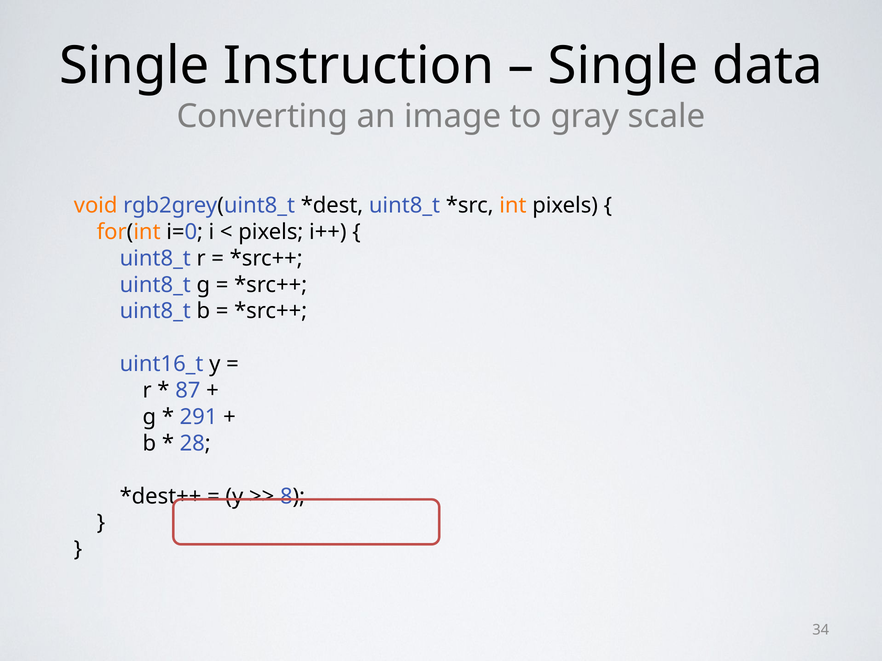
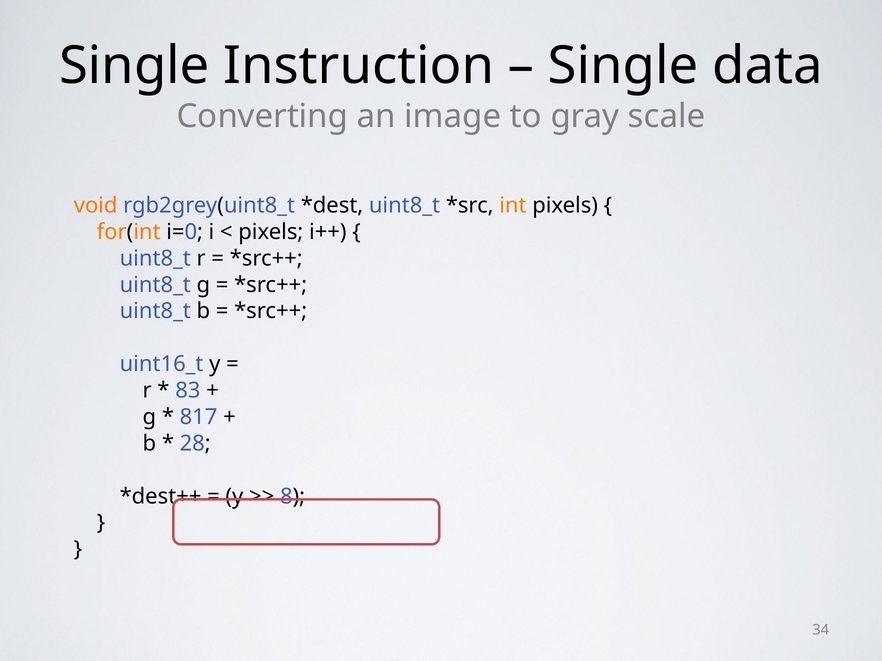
87: 87 -> 83
291: 291 -> 817
